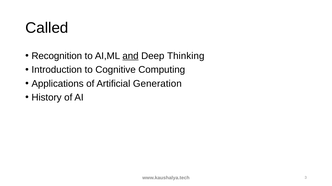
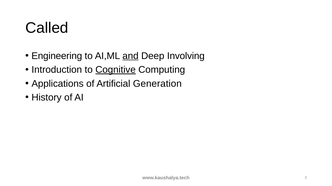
Recognition: Recognition -> Engineering
Thinking: Thinking -> Involving
Cognitive underline: none -> present
